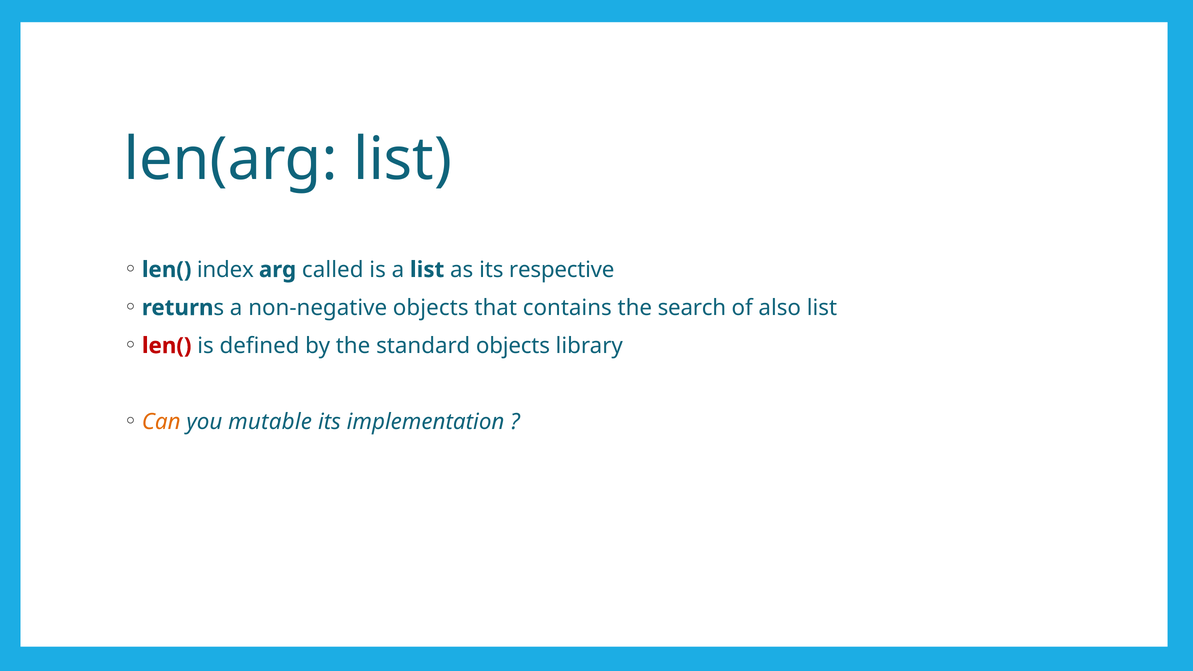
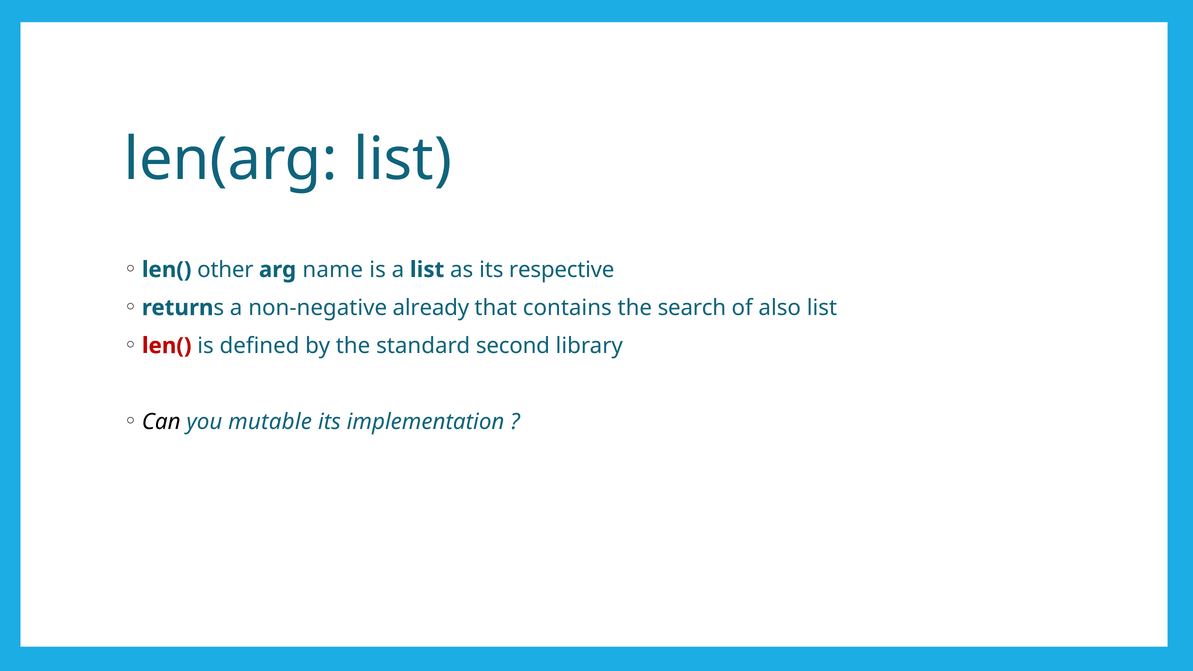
index: index -> other
called: called -> name
non-negative objects: objects -> already
standard objects: objects -> second
Can colour: orange -> black
